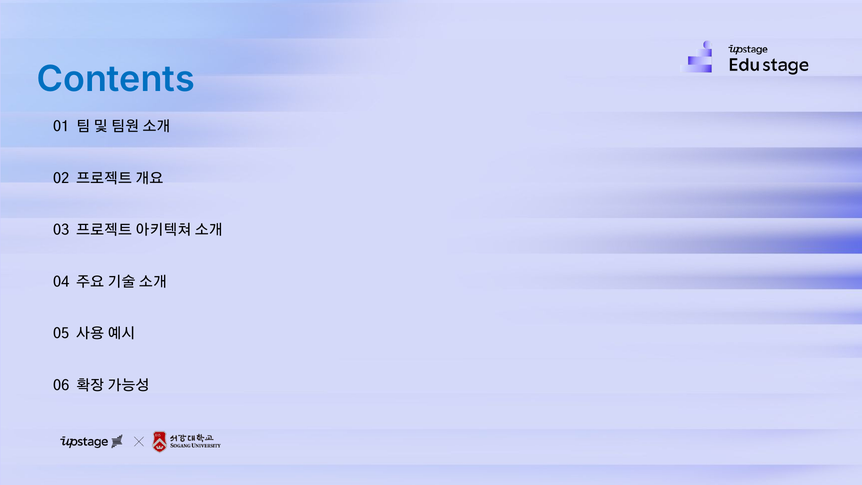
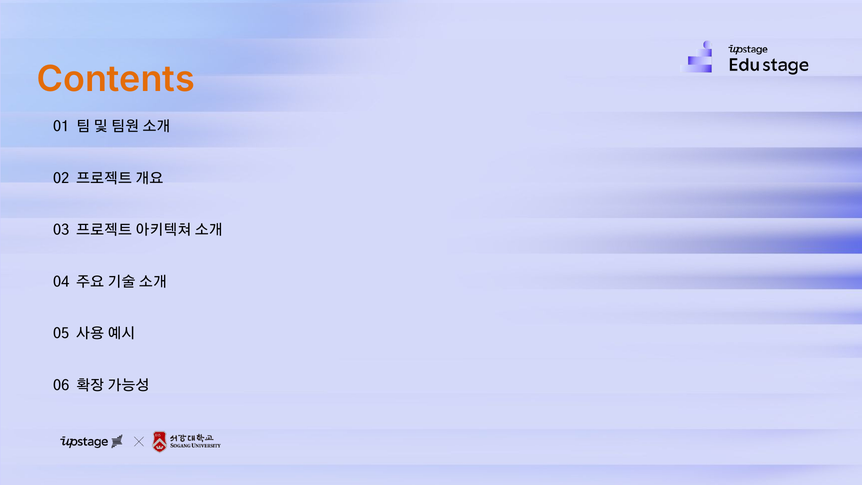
Contents colour: blue -> orange
